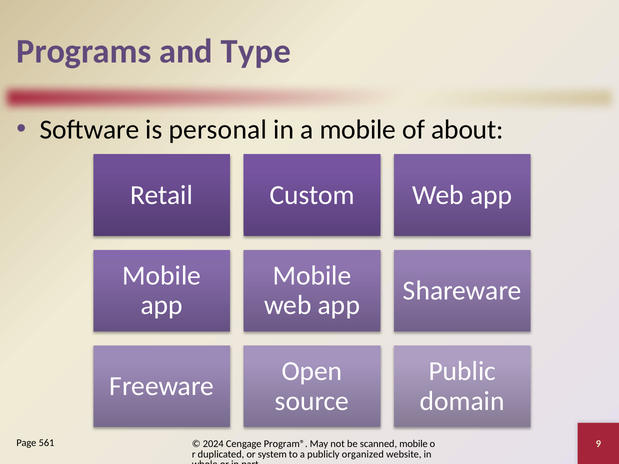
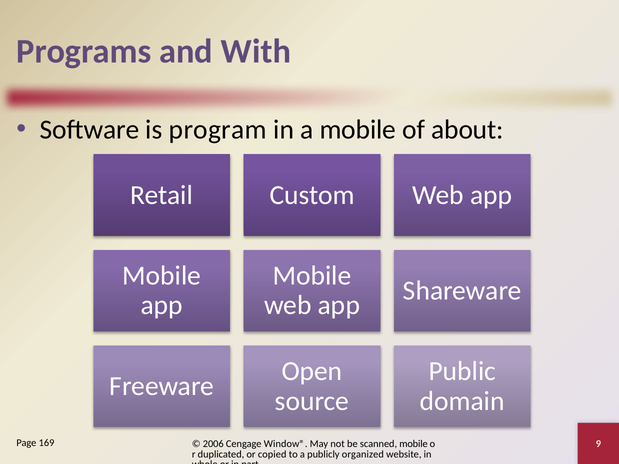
Type: Type -> With
personal: personal -> program
561: 561 -> 169
2024: 2024 -> 2006
Program®: Program® -> Window®
system: system -> copied
